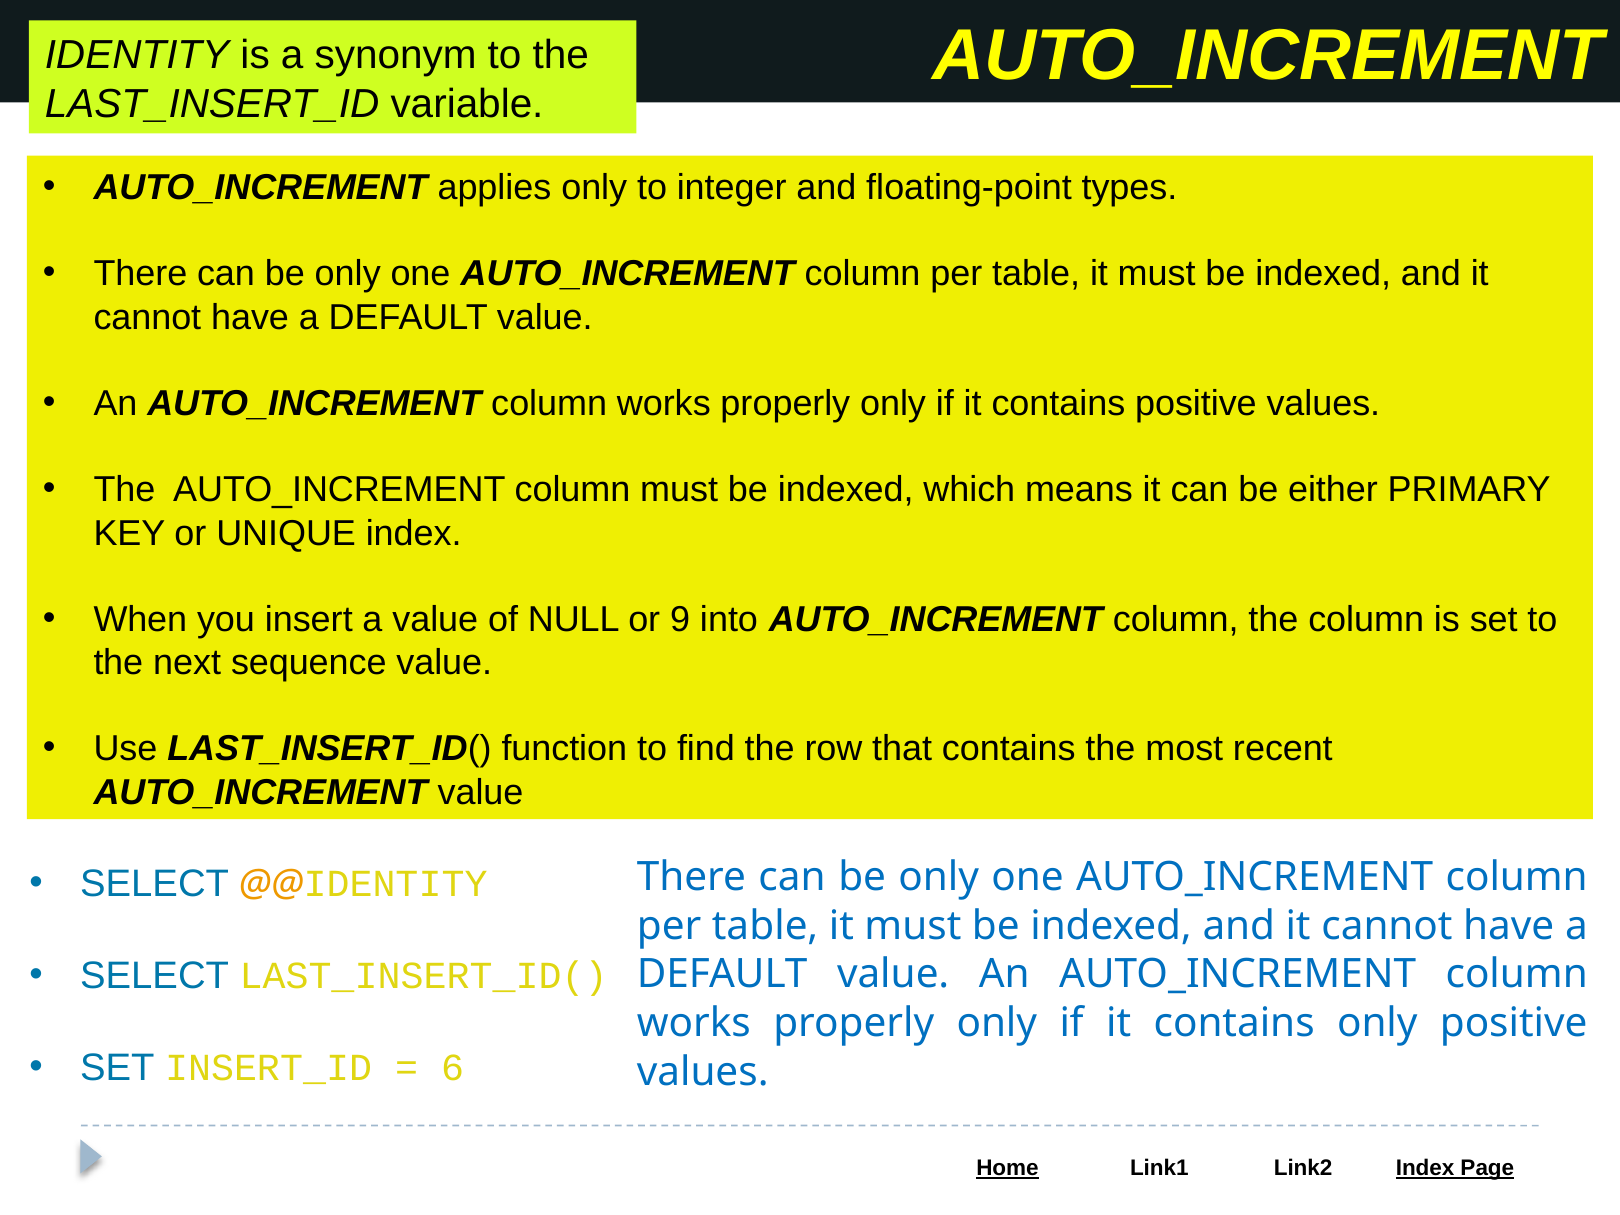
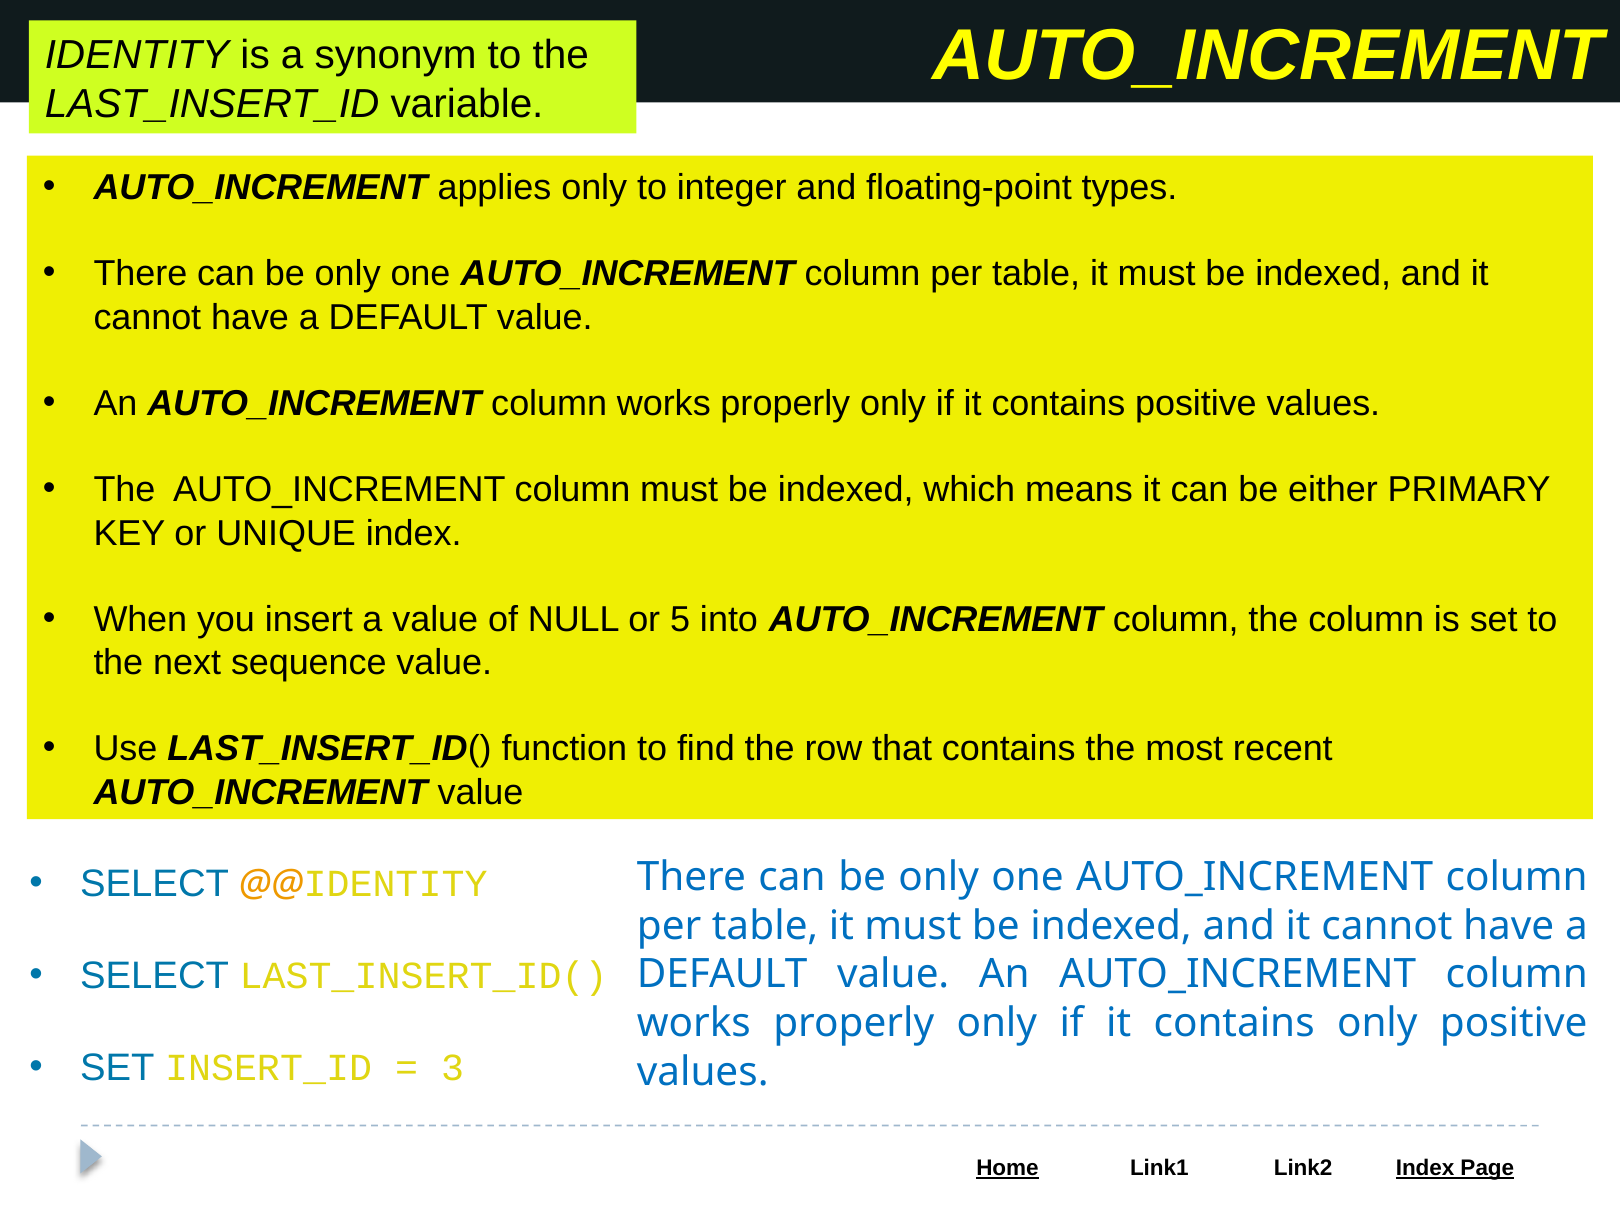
9: 9 -> 5
6: 6 -> 3
